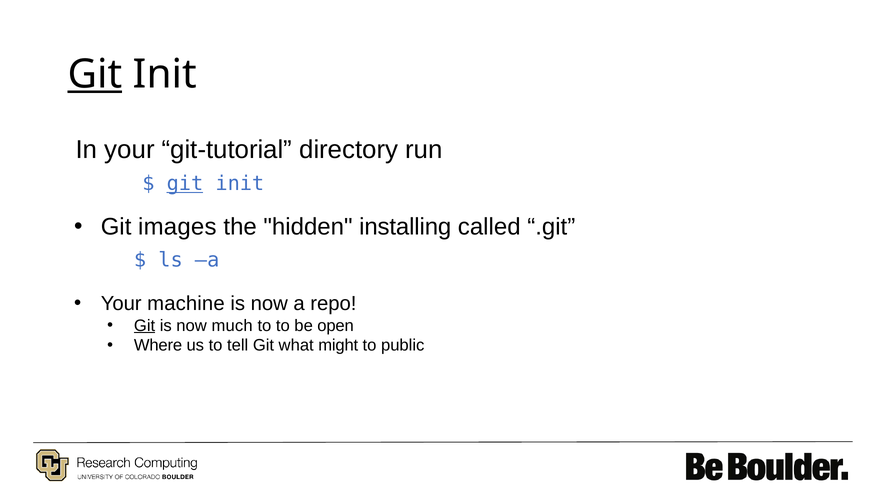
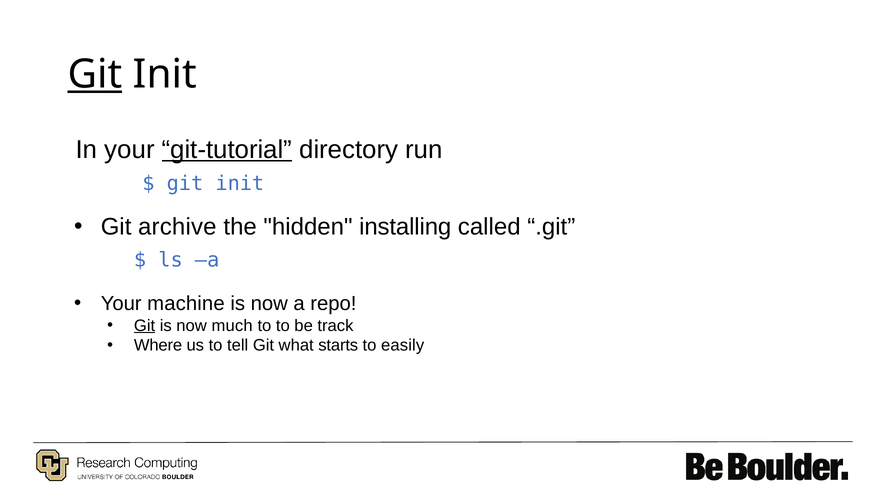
git-tutorial underline: none -> present
git at (185, 184) underline: present -> none
images: images -> archive
open: open -> track
might: might -> starts
public: public -> easily
